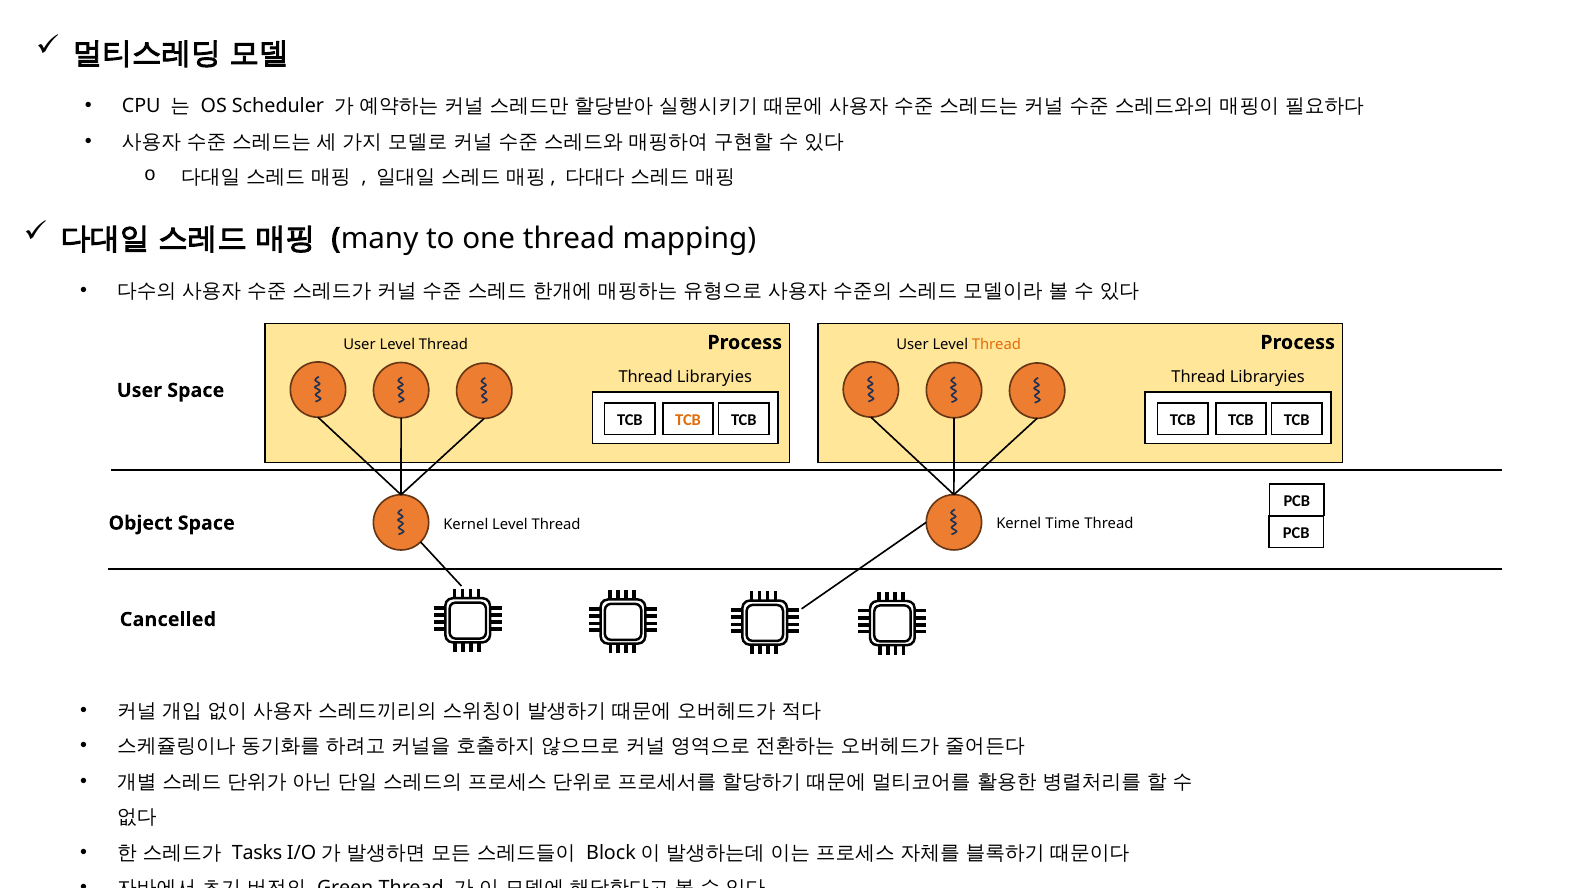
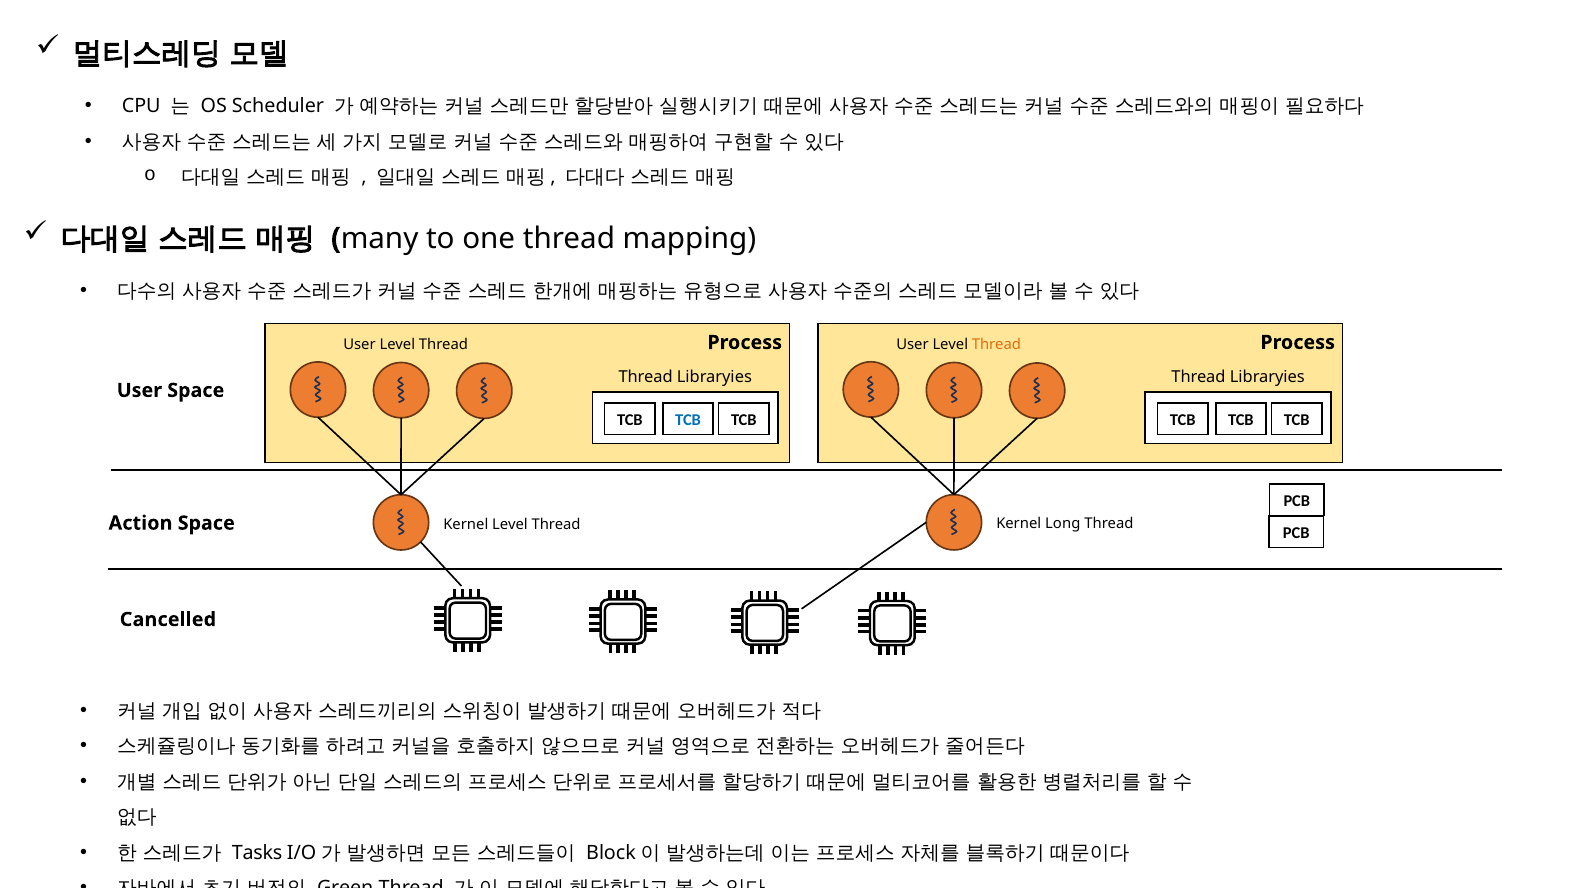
TCB at (688, 420) colour: orange -> blue
Object: Object -> Action
Time: Time -> Long
